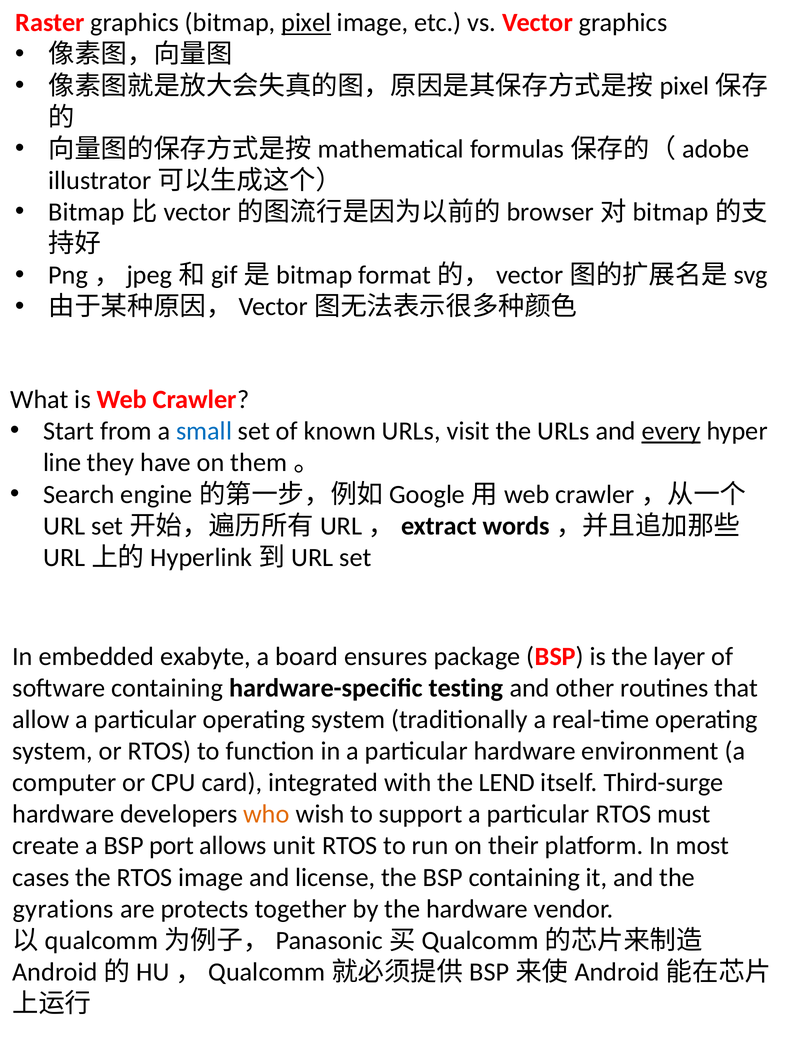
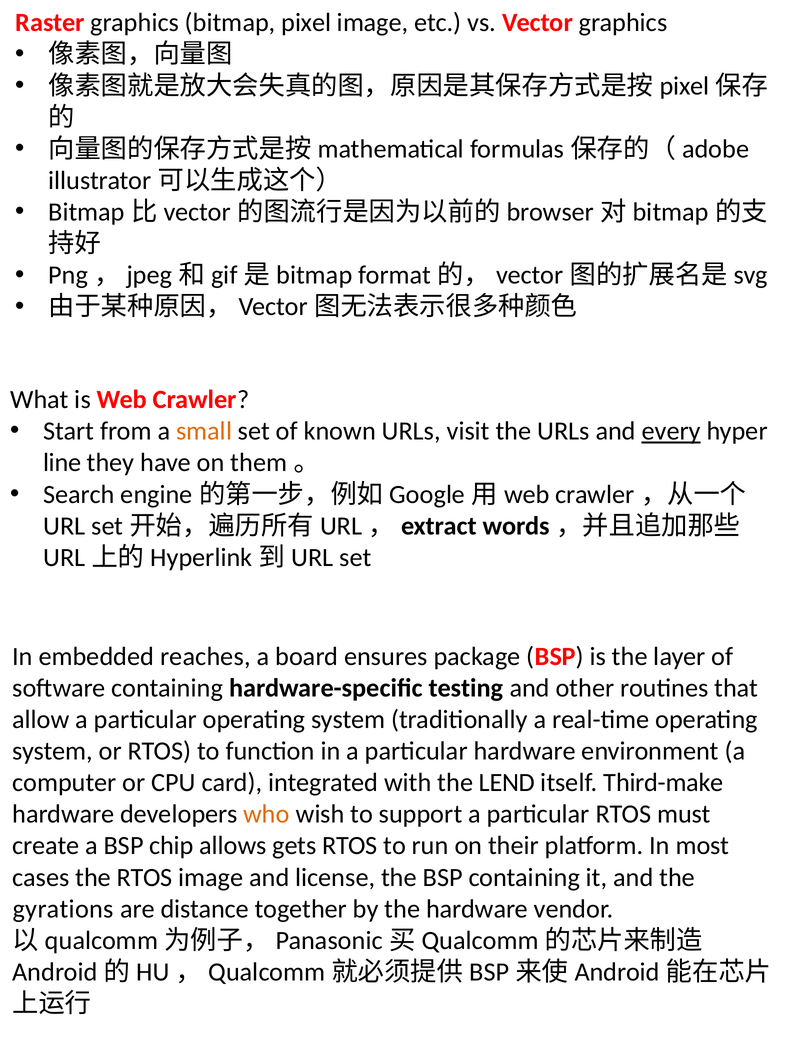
pixel underline: present -> none
small colour: blue -> orange
exabyte: exabyte -> reaches
Third-surge: Third-surge -> Third-make
port: port -> chip
unit: unit -> gets
protects: protects -> distance
